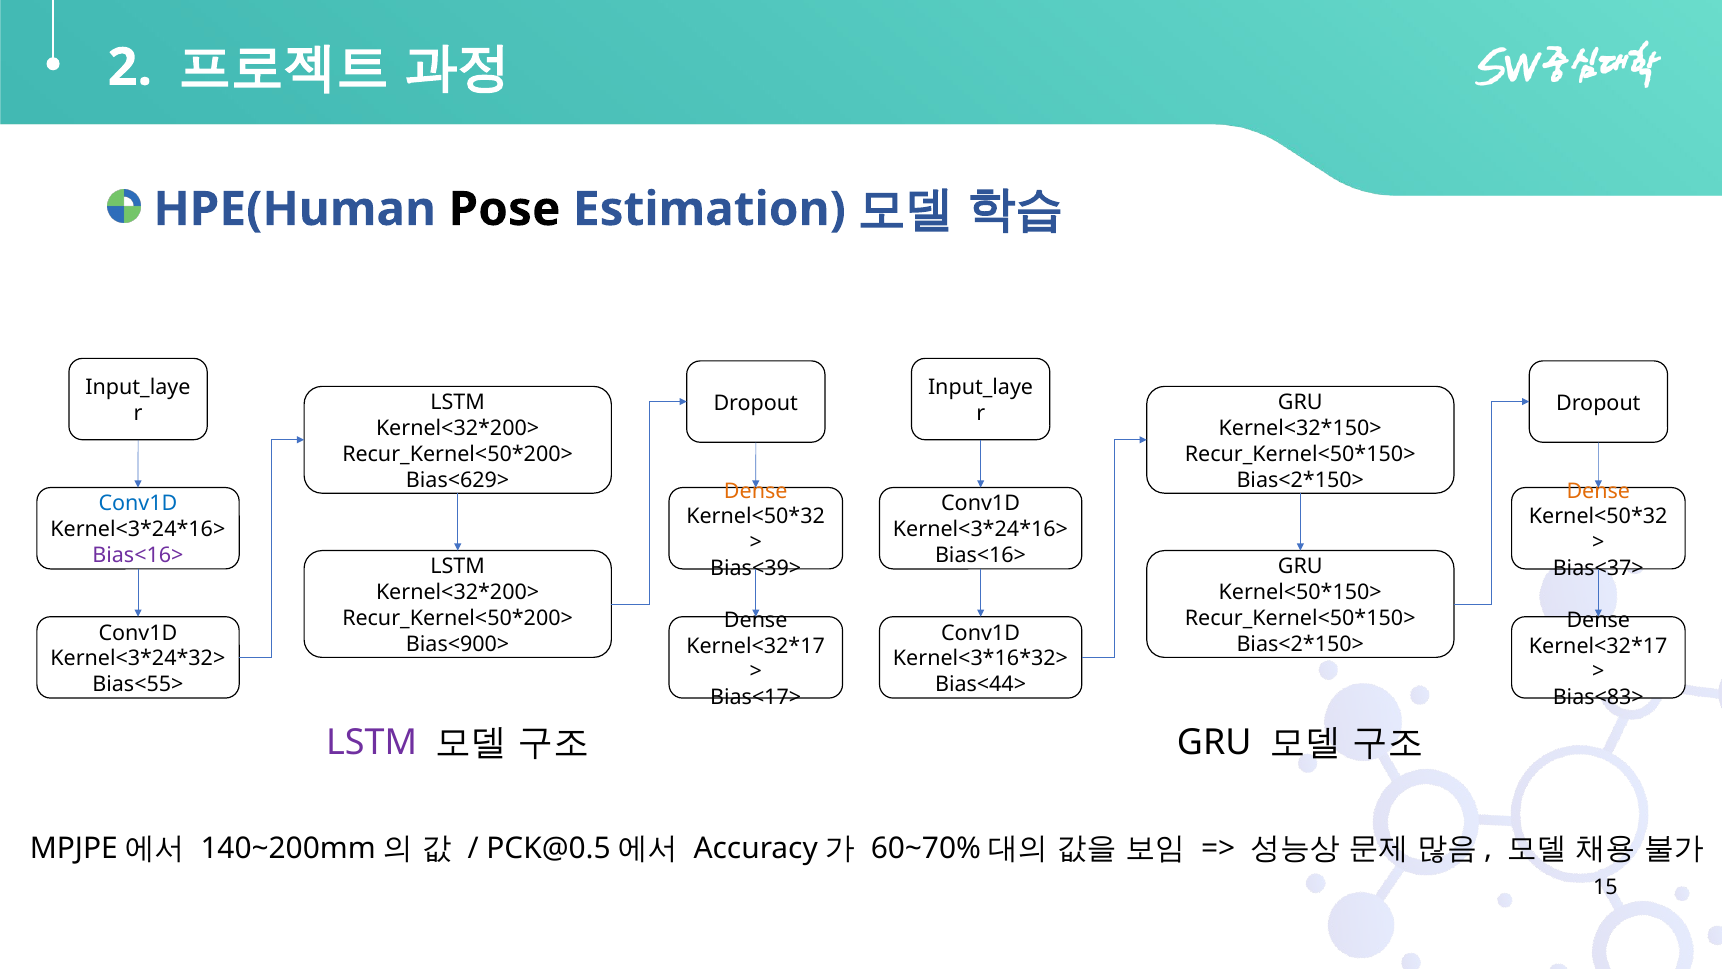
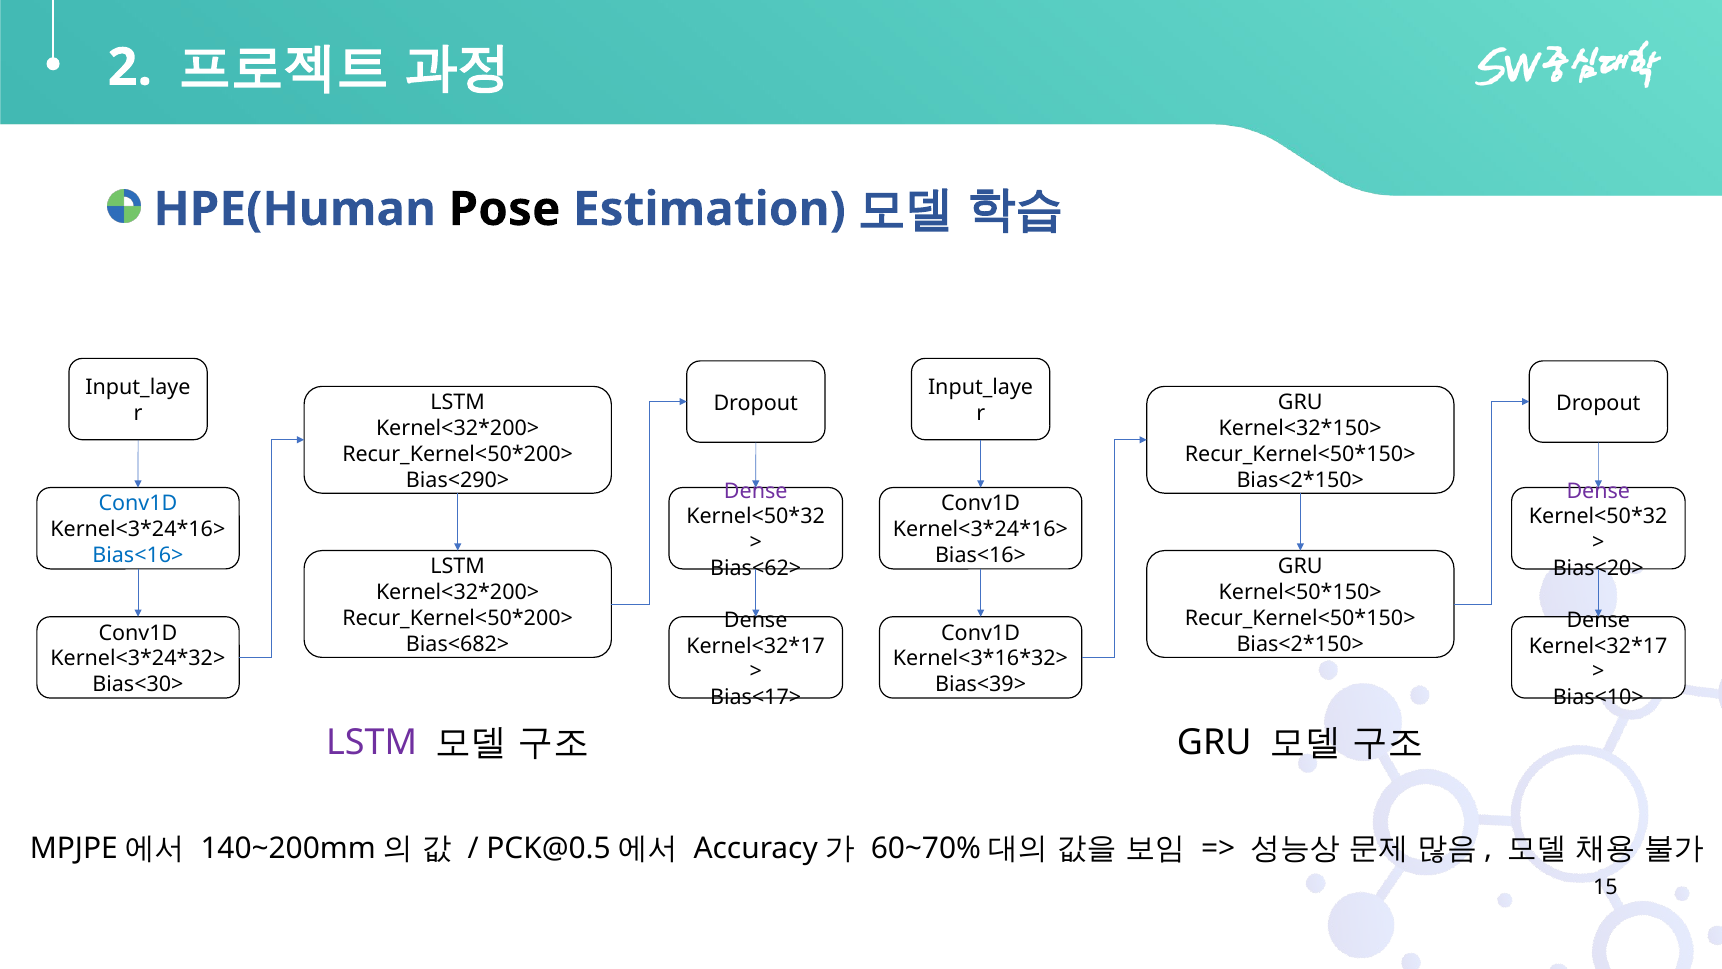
Bias<629>: Bias<629> -> Bias<290>
Dense at (756, 491) colour: orange -> purple
Dense at (1598, 491) colour: orange -> purple
Bias<16> at (138, 555) colour: purple -> blue
Bias<39>: Bias<39> -> Bias<62>
Bias<37>: Bias<37> -> Bias<20>
Bias<900>: Bias<900> -> Bias<682>
Bias<55>: Bias<55> -> Bias<30>
Bias<44>: Bias<44> -> Bias<39>
Bias<83>: Bias<83> -> Bias<10>
